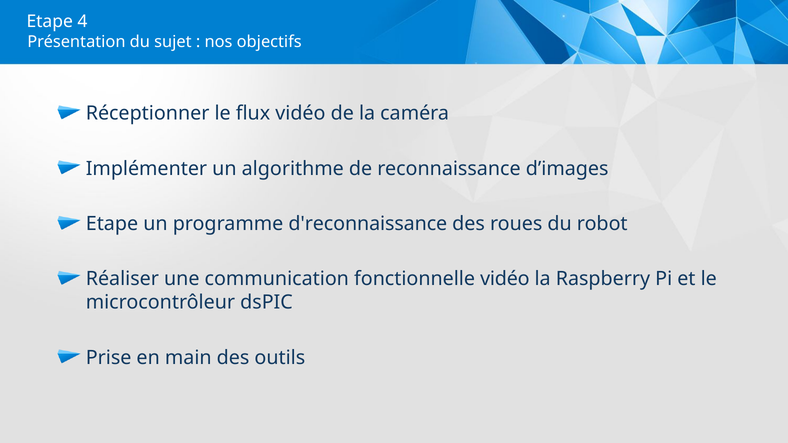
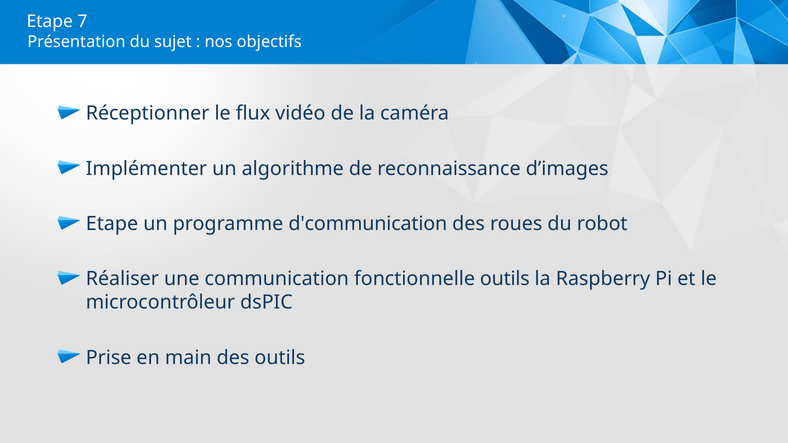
4: 4 -> 7
d'reconnaissance: d'reconnaissance -> d'communication
fonctionnelle vidéo: vidéo -> outils
